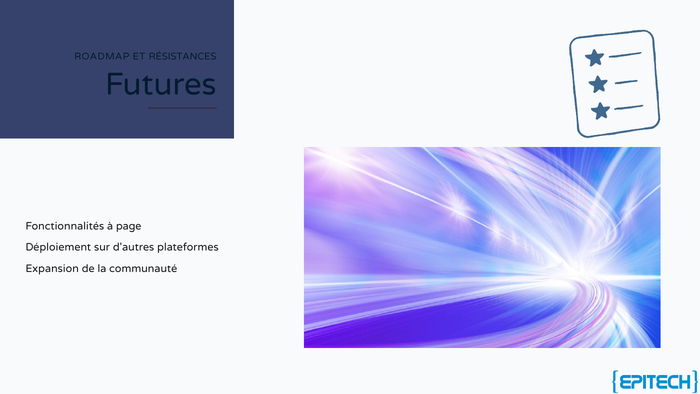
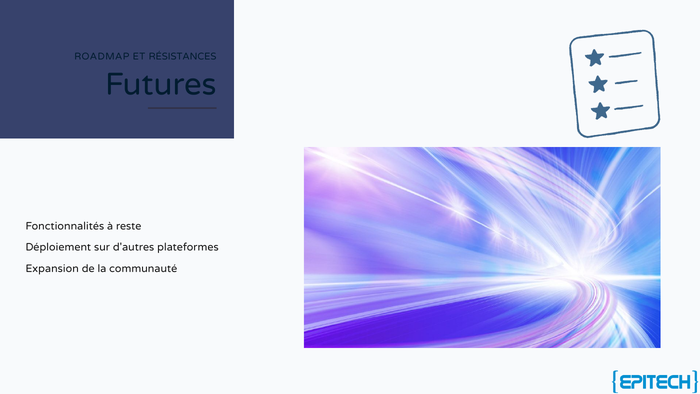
page: page -> reste
